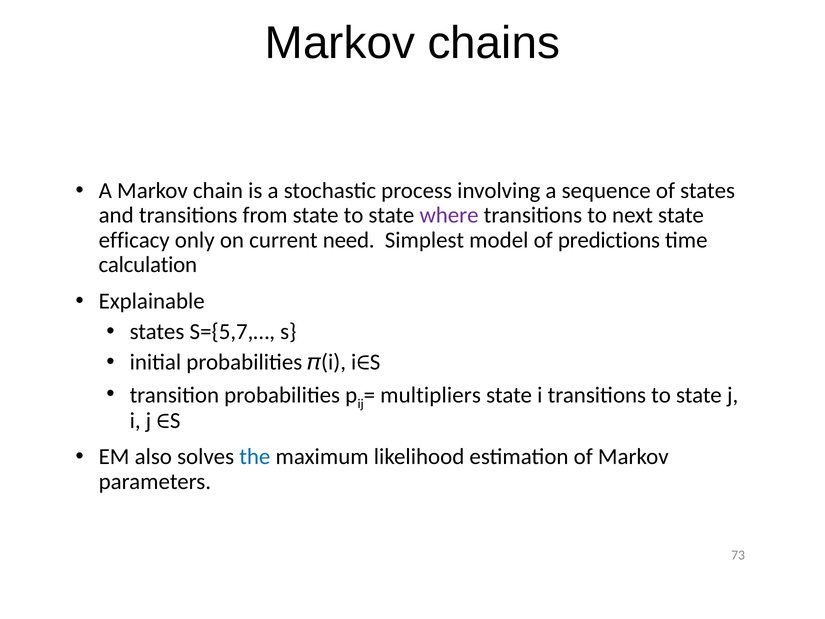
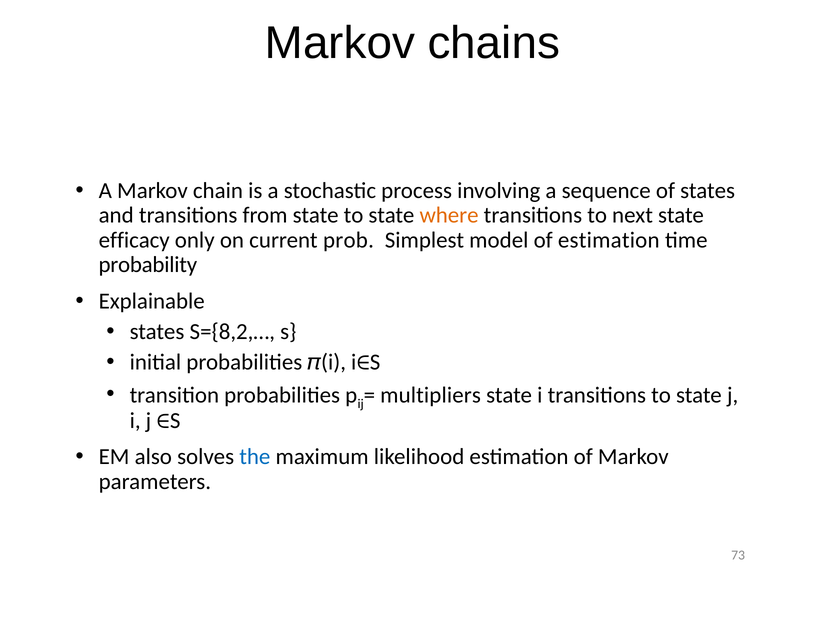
where colour: purple -> orange
need: need -> prob
of predictions: predictions -> estimation
calculation: calculation -> probability
S={5,7,…: S={5,7,… -> S={8,2,…
